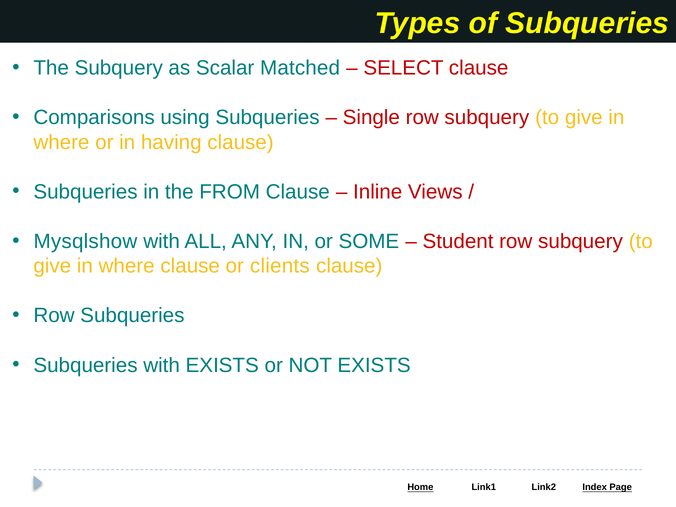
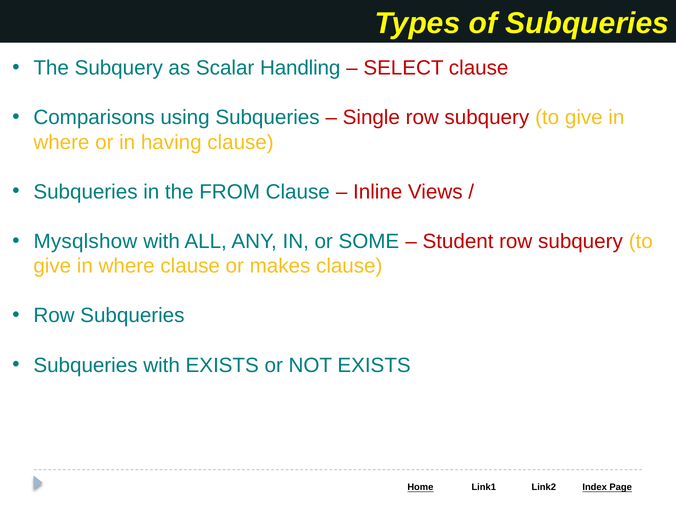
Matched: Matched -> Handling
clients: clients -> makes
